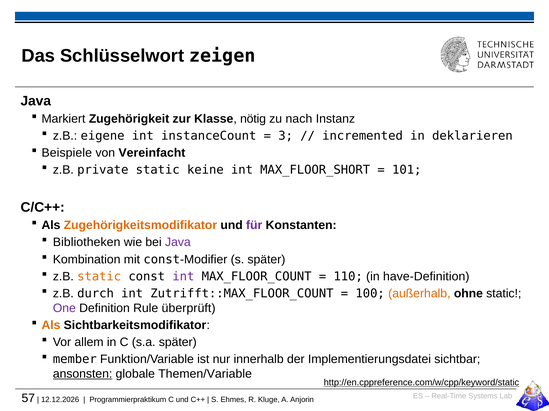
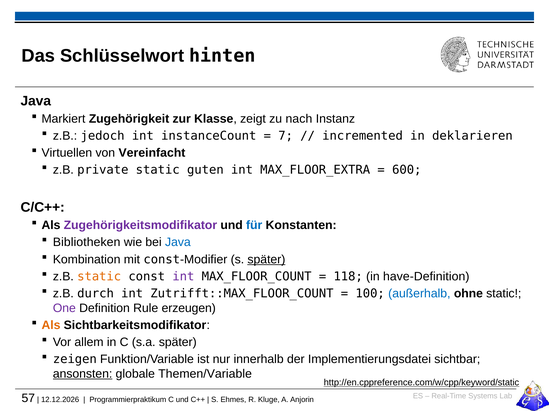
zeigen: zeigen -> hinten
nötig: nötig -> zeigt
eigene: eigene -> jedoch
3: 3 -> 7
Beispiele: Beispiele -> Virtuellen
keine: keine -> guten
MAX_FLOOR_SHORT: MAX_FLOOR_SHORT -> MAX_FLOOR_EXTRA
101: 101 -> 600
Zugehörigkeitsmodifikator colour: orange -> purple
für colour: purple -> blue
Java at (178, 243) colour: purple -> blue
später at (266, 260) underline: none -> present
110: 110 -> 118
außerhalb colour: orange -> blue
überprüft: überprüft -> erzeugen
member: member -> zeigen
